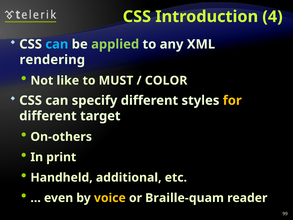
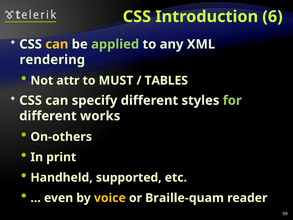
4: 4 -> 6
can at (57, 44) colour: light blue -> yellow
like: like -> attr
COLOR: COLOR -> TABLES
for colour: yellow -> light green
target: target -> works
additional: additional -> supported
